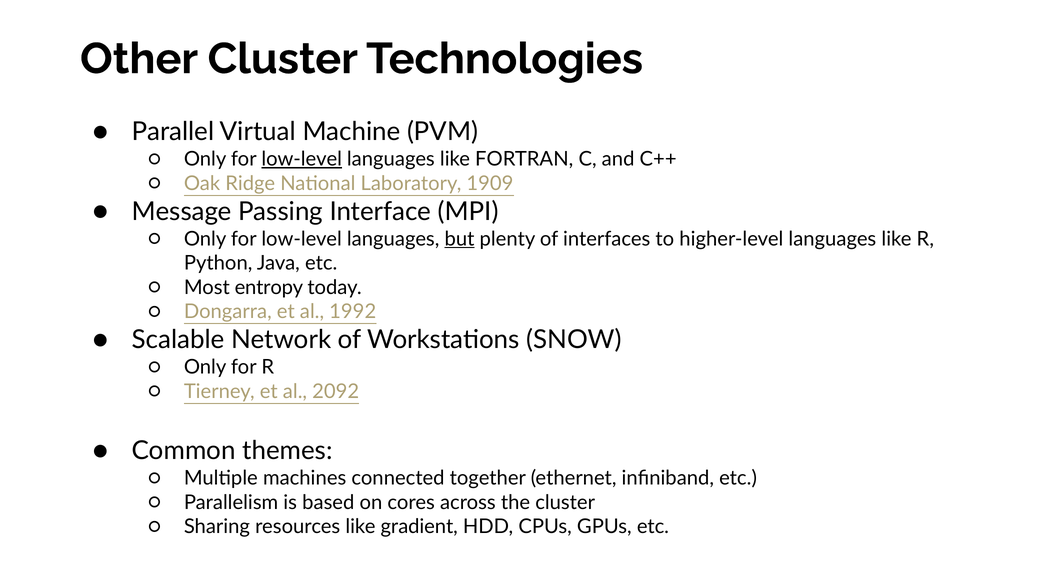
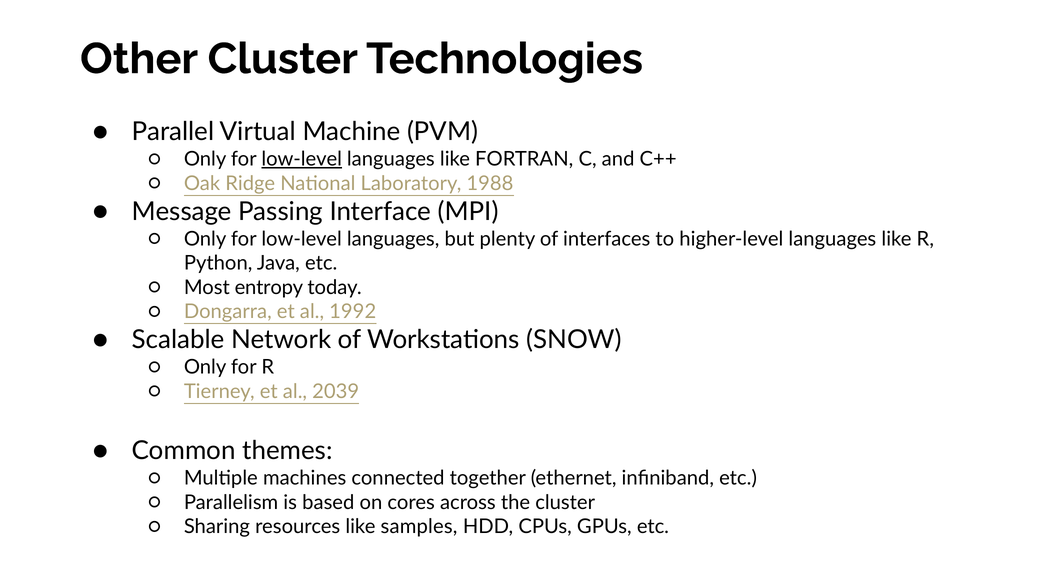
1909: 1909 -> 1988
but underline: present -> none
2092: 2092 -> 2039
gradient: gradient -> samples
